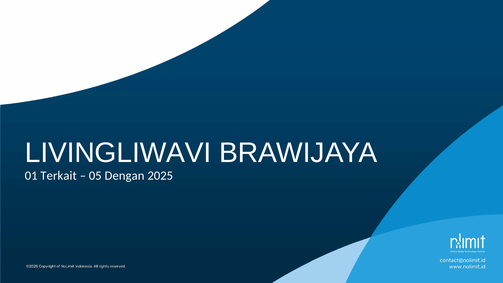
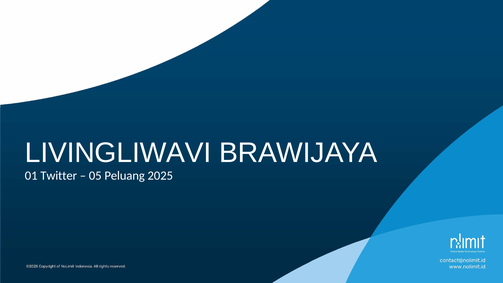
Terkait: Terkait -> Twitter
Dengan: Dengan -> Peluang
